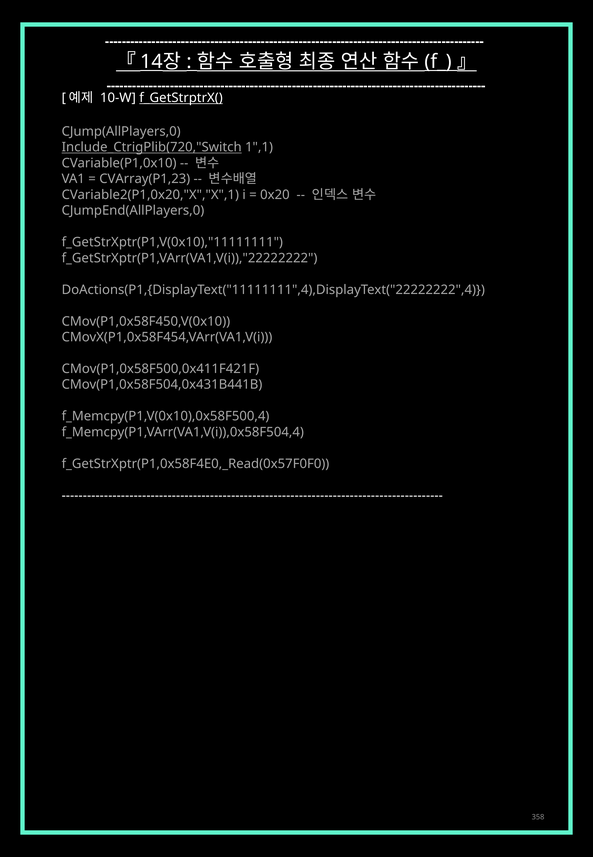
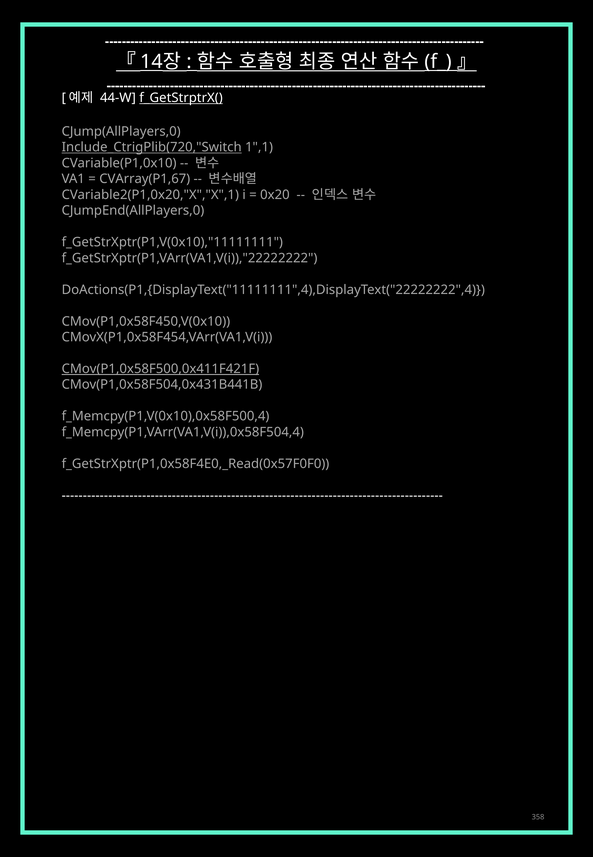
10-W: 10-W -> 44-W
CVArray(P1,23: CVArray(P1,23 -> CVArray(P1,67
CMov(P1,0x58F500,0x411F421F underline: none -> present
